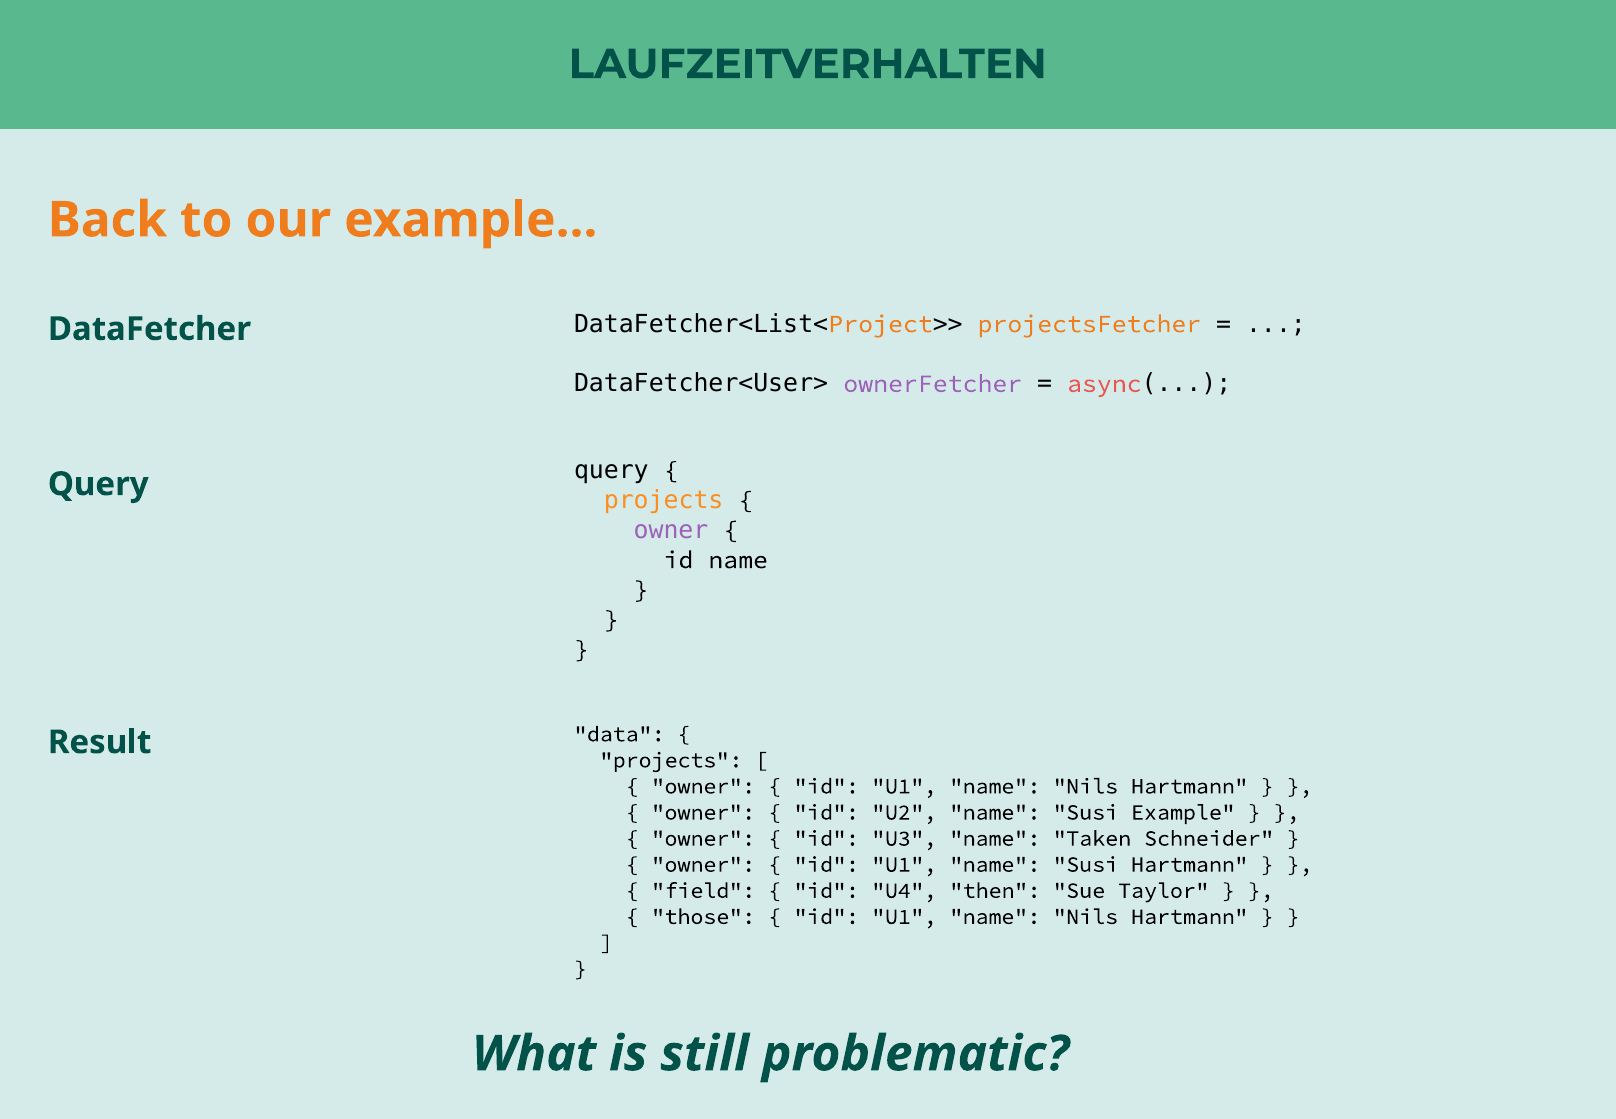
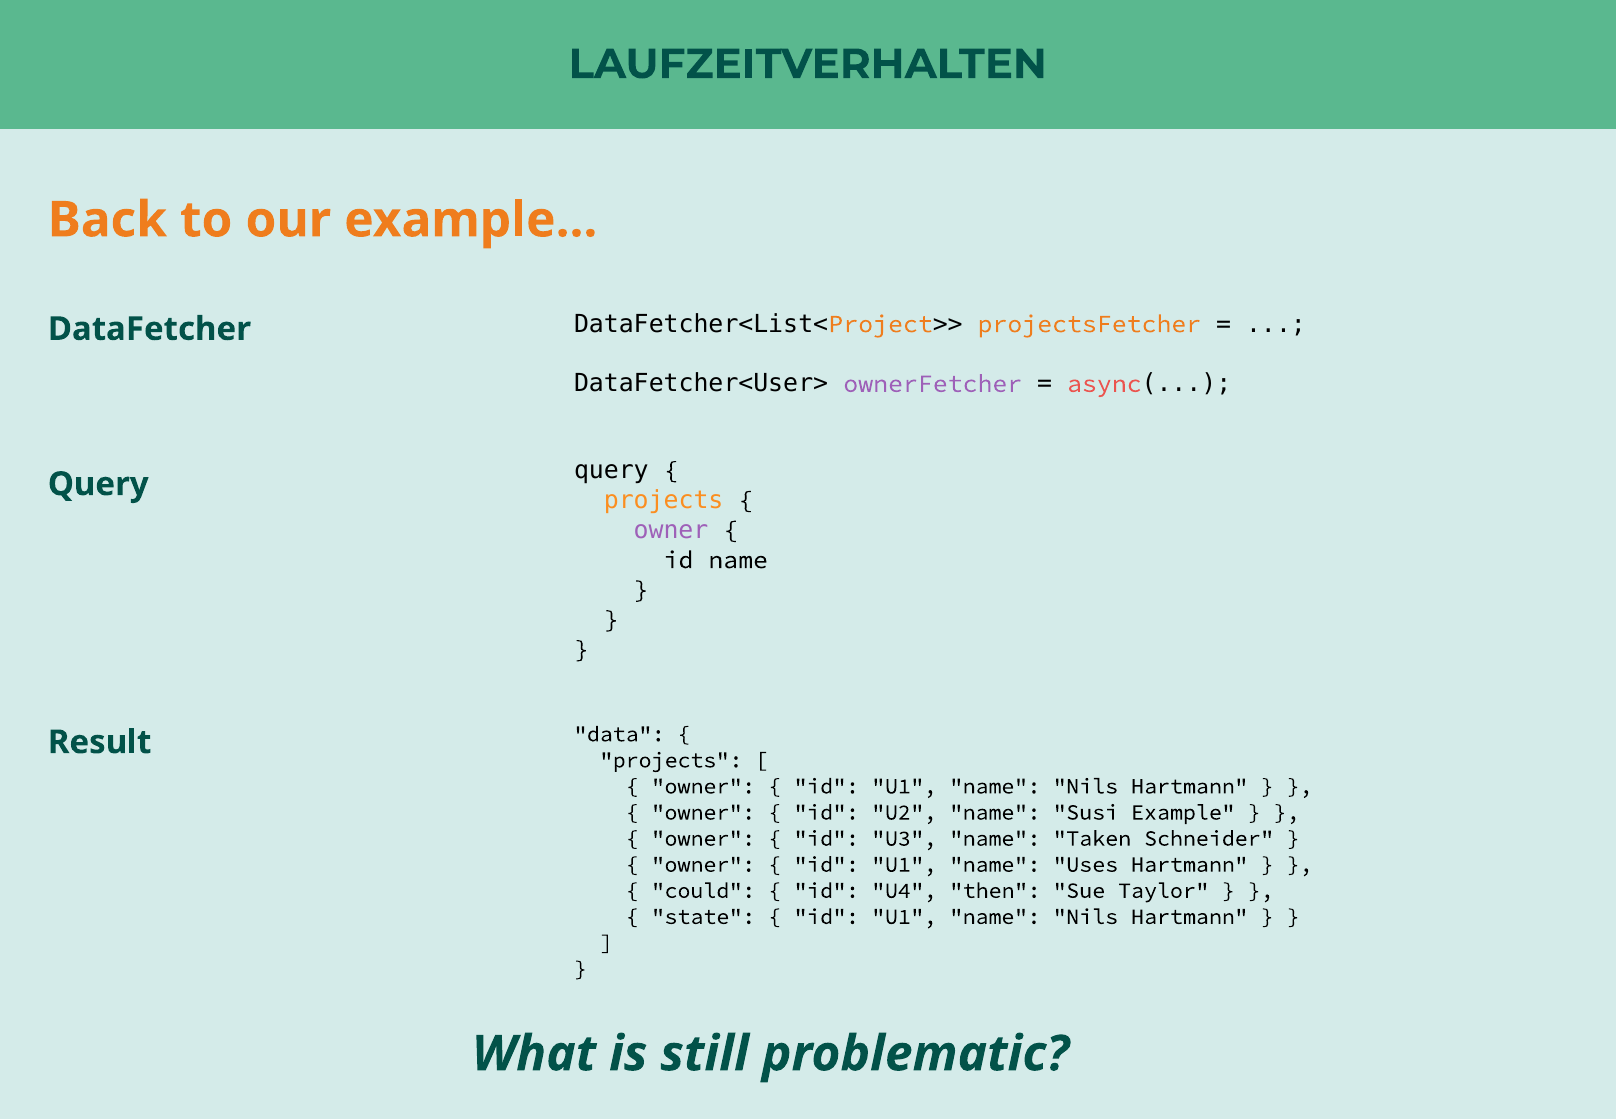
U1 name Susi: Susi -> Uses
field: field -> could
those: those -> state
